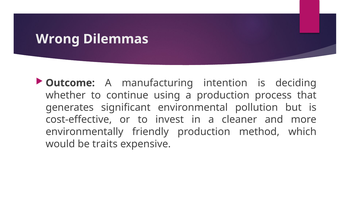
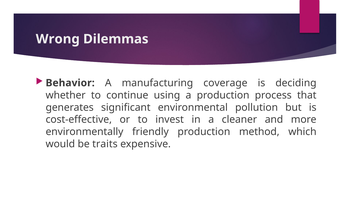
Outcome: Outcome -> Behavior
intention: intention -> coverage
